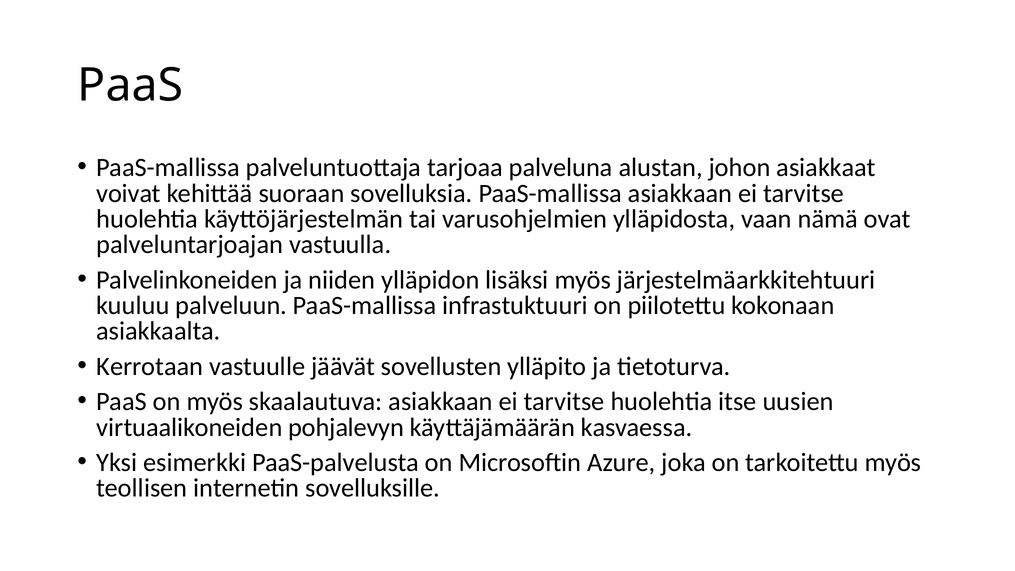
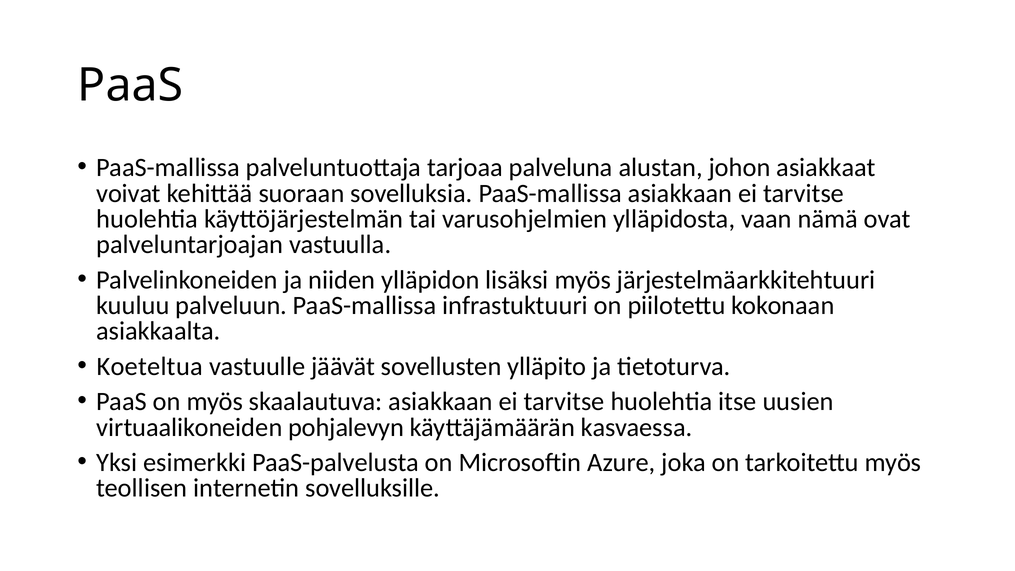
Kerrotaan: Kerrotaan -> Koeteltua
